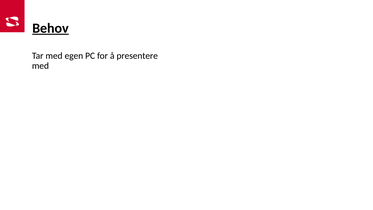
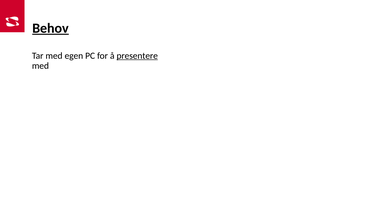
presentere underline: none -> present
